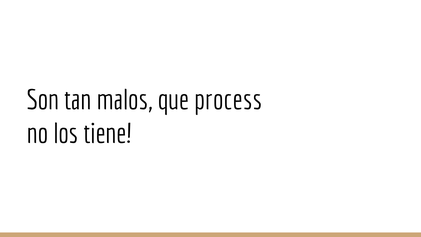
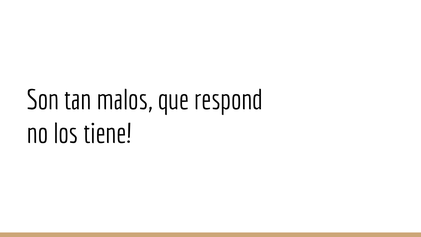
process: process -> respond
